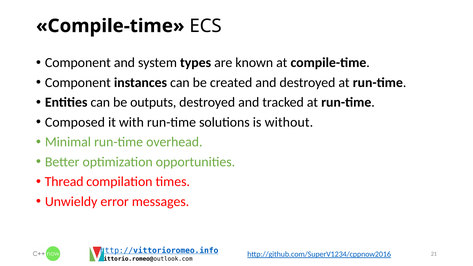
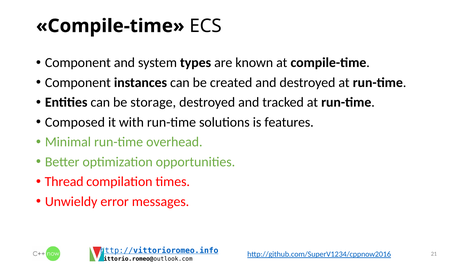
outputs: outputs -> storage
without: without -> features
